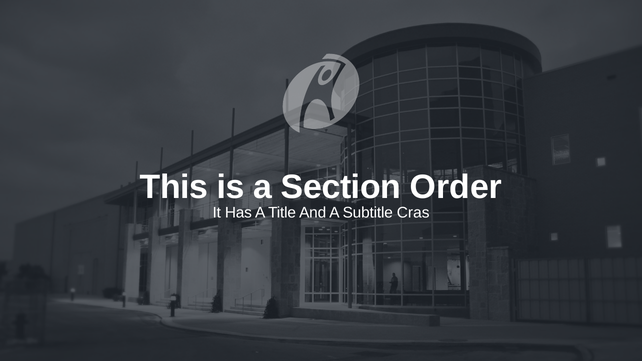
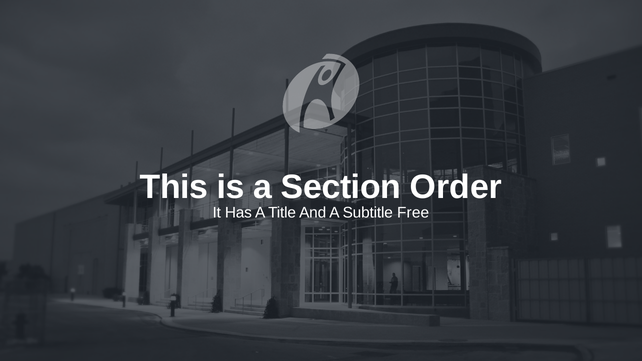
Cras: Cras -> Free
